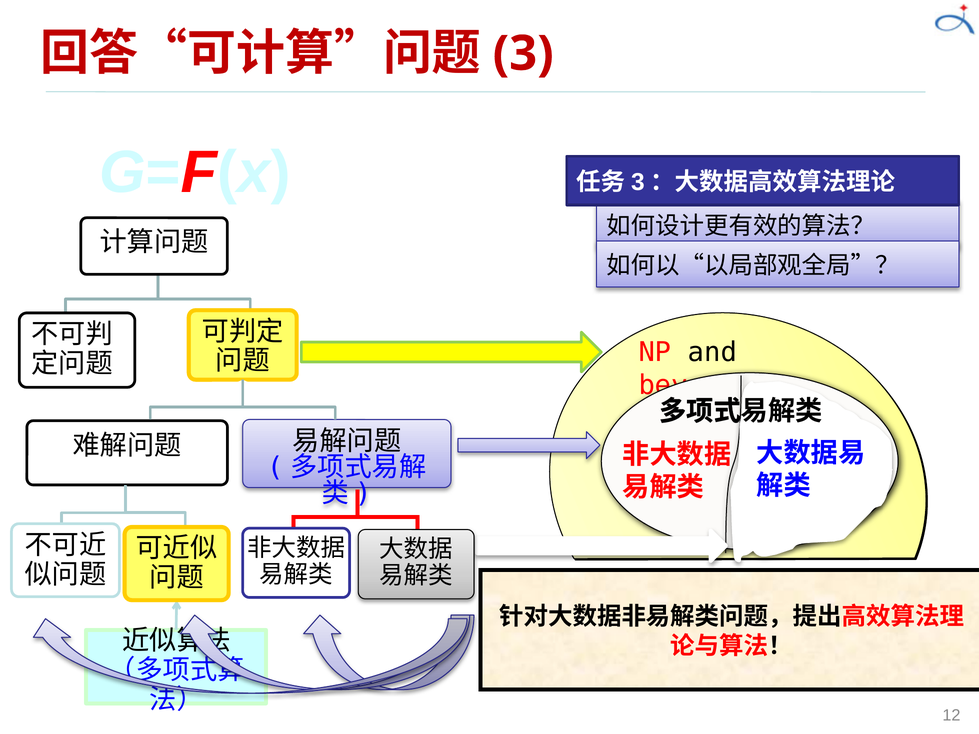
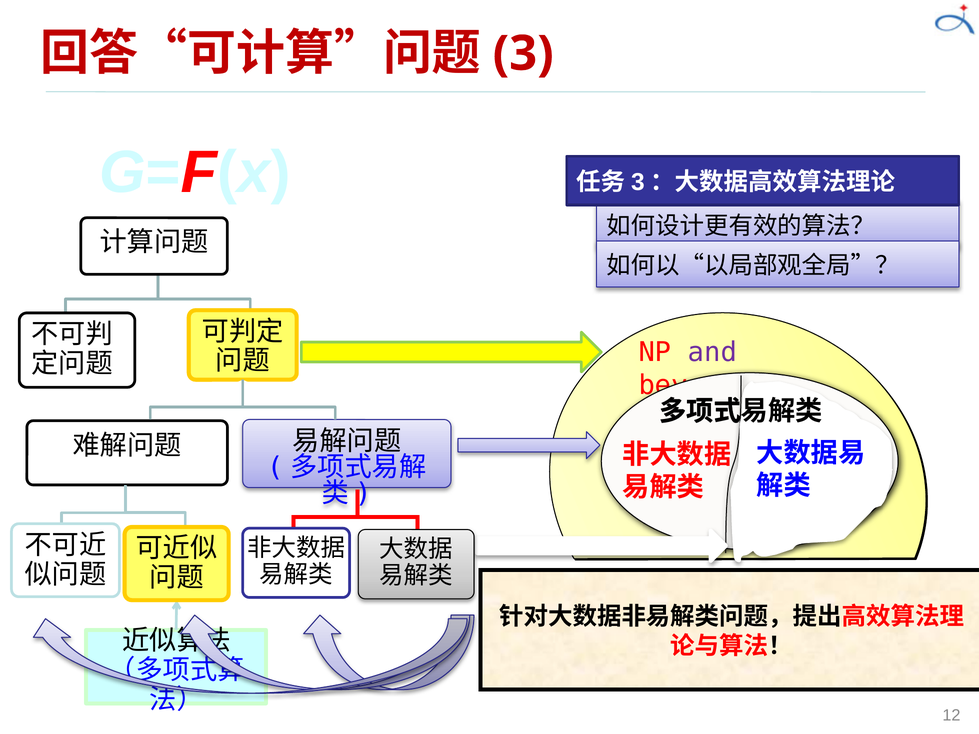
and colour: black -> purple
